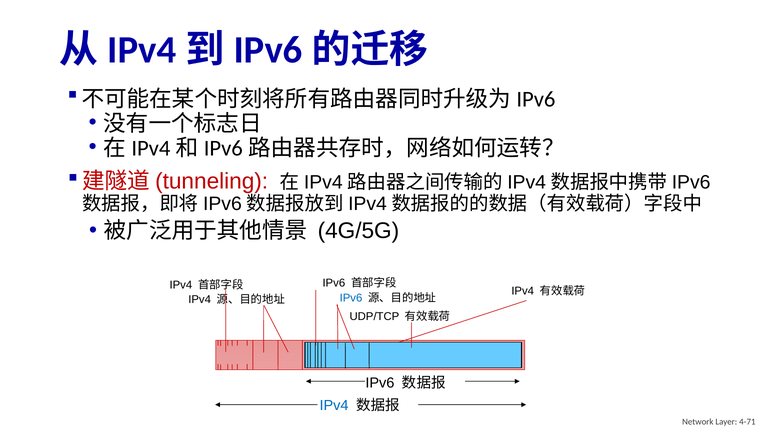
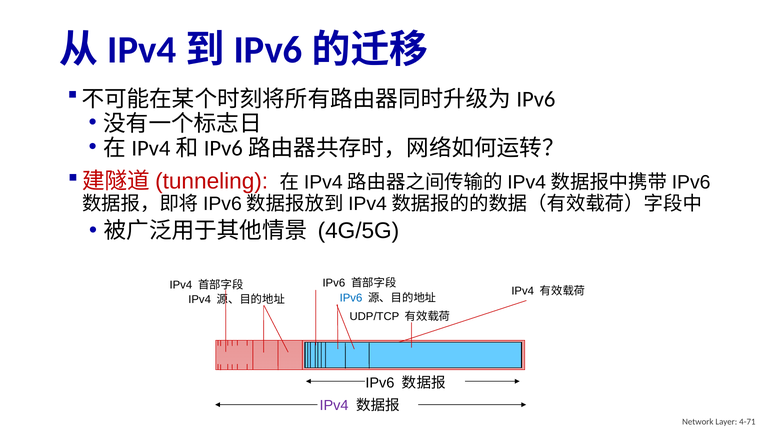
IPv4 at (334, 406) colour: blue -> purple
